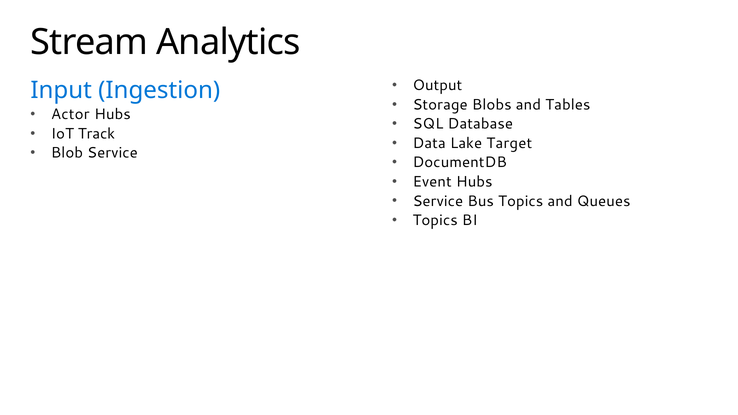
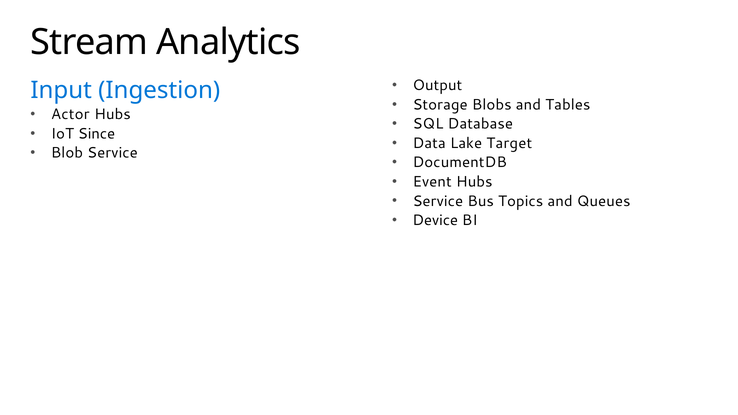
Track: Track -> Since
Topics at (435, 220): Topics -> Device
